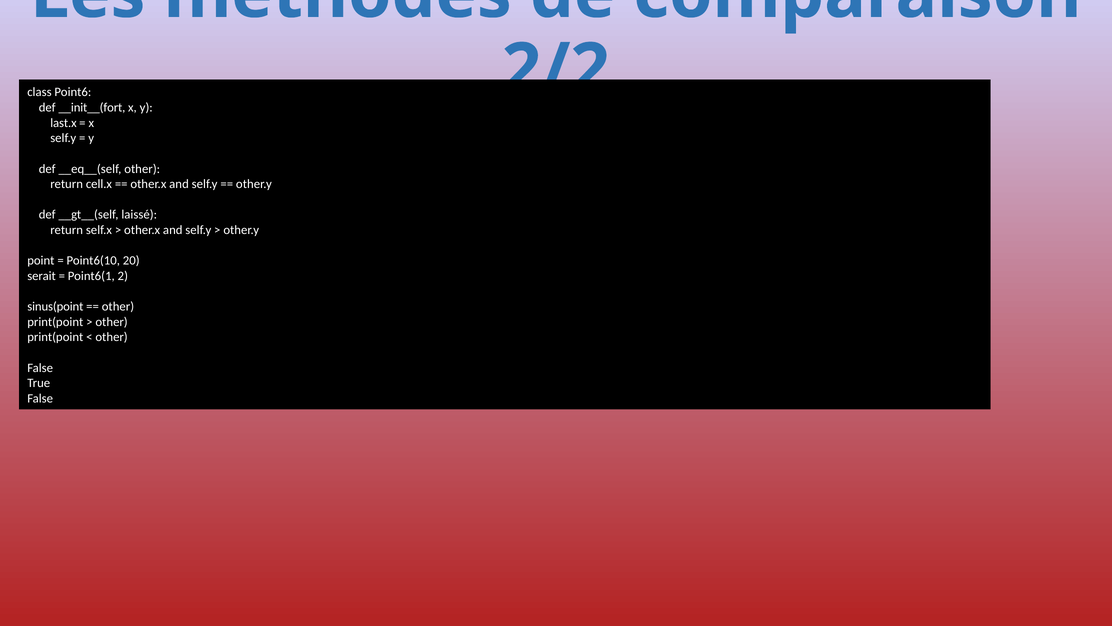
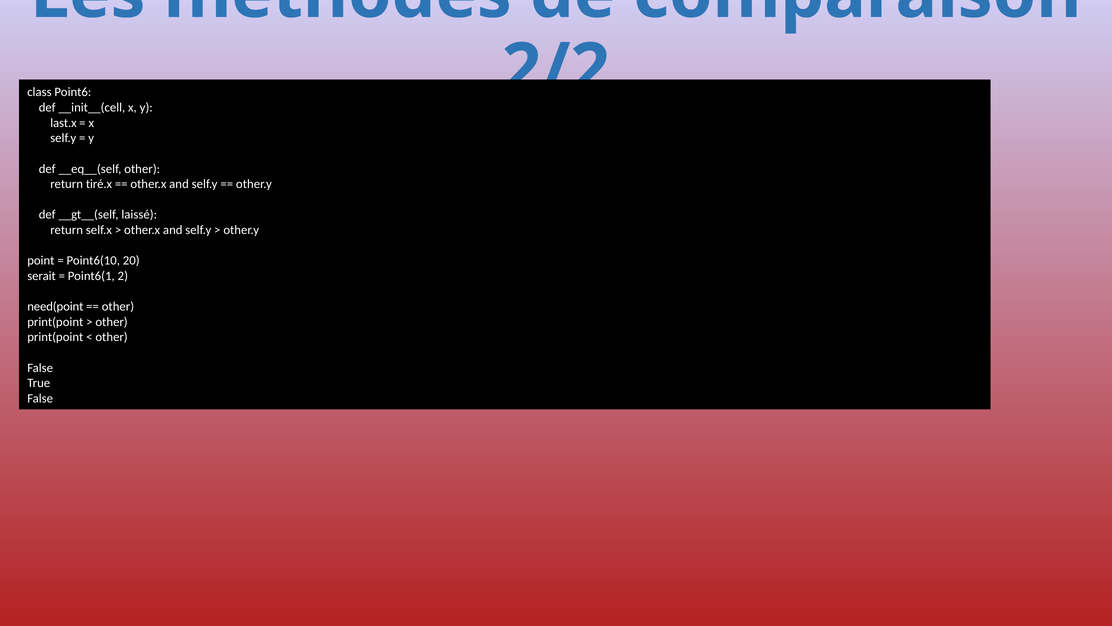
__init__(fort: __init__(fort -> __init__(cell
cell.x: cell.x -> tiré.x
sinus(point: sinus(point -> need(point
